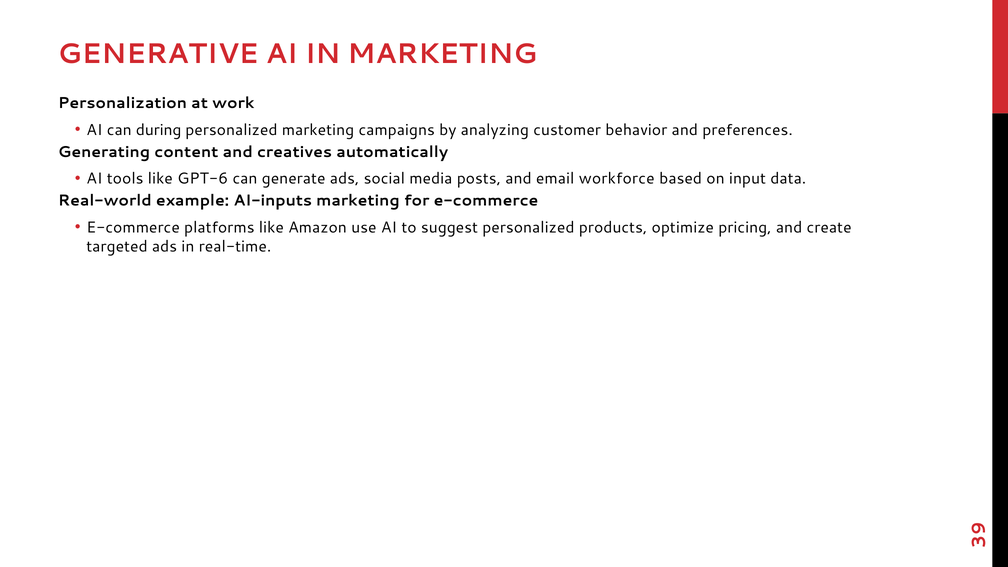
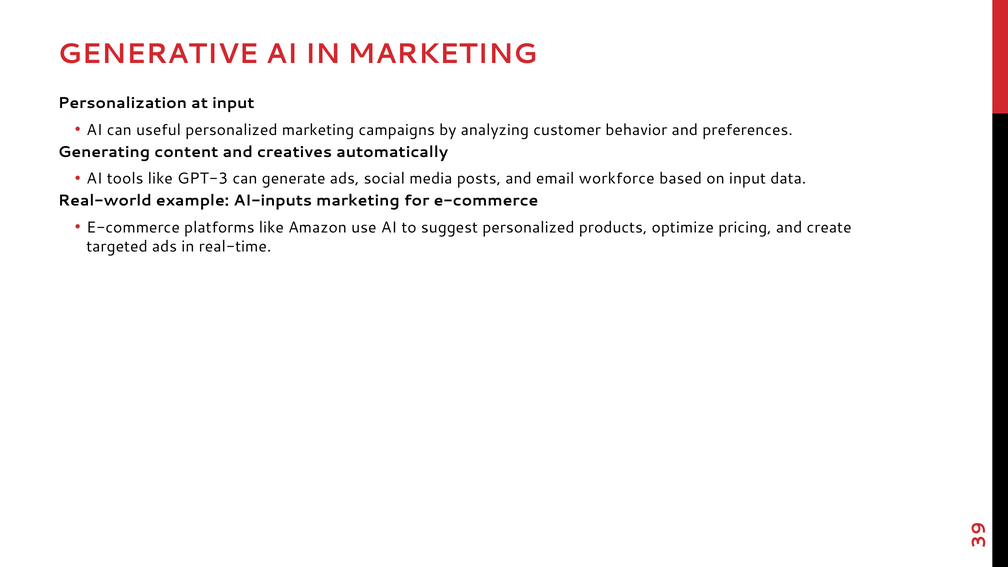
at work: work -> input
during: during -> useful
GPT-6: GPT-6 -> GPT-3
